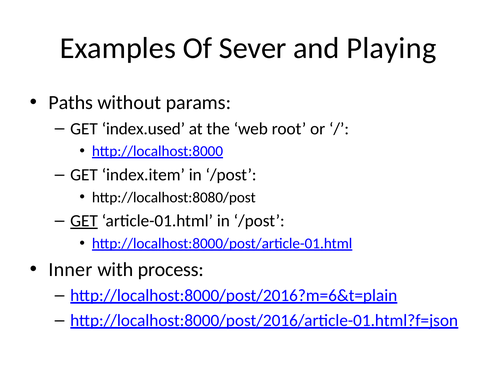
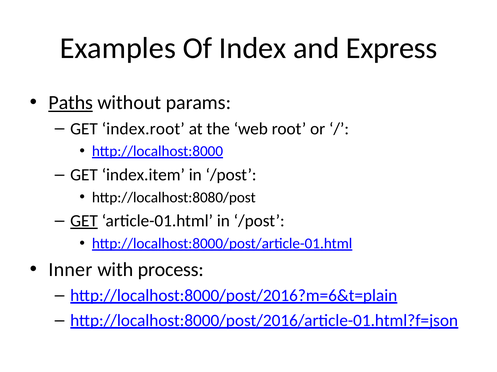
Sever: Sever -> Index
Playing: Playing -> Express
Paths underline: none -> present
index.used: index.used -> index.root
